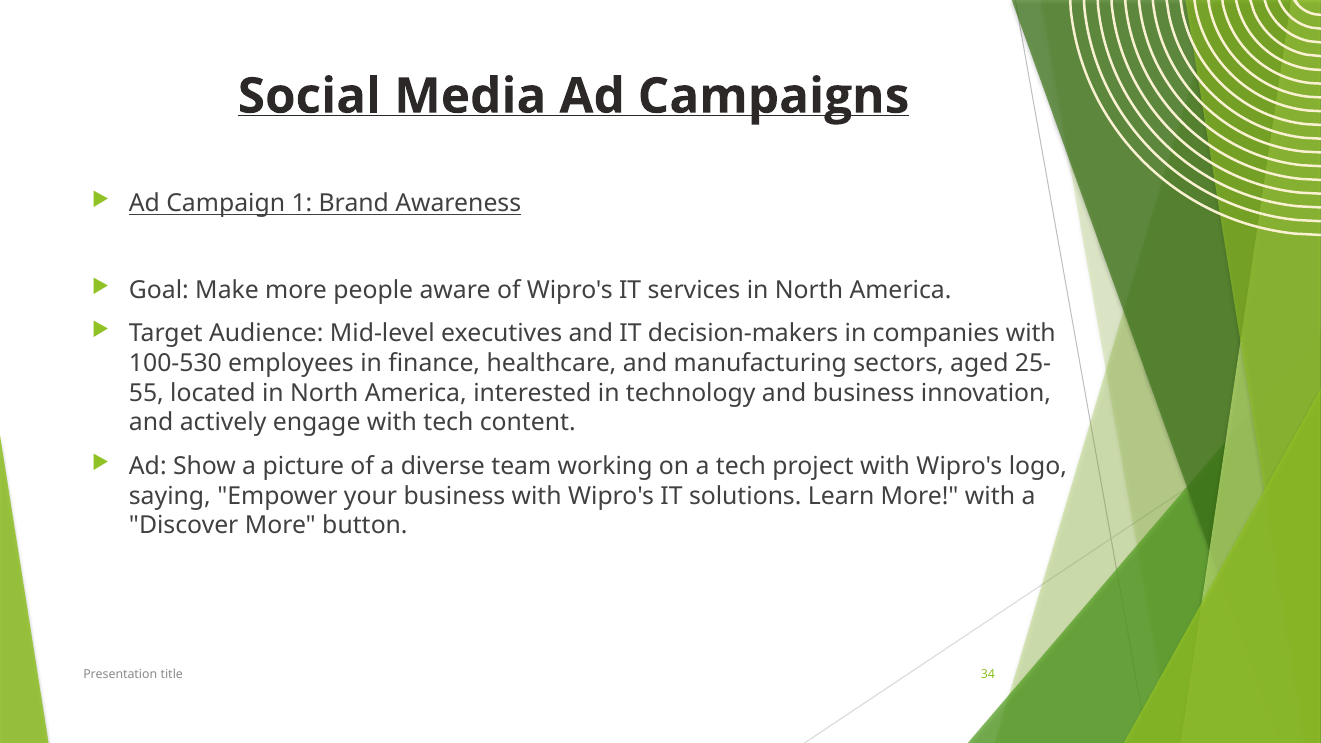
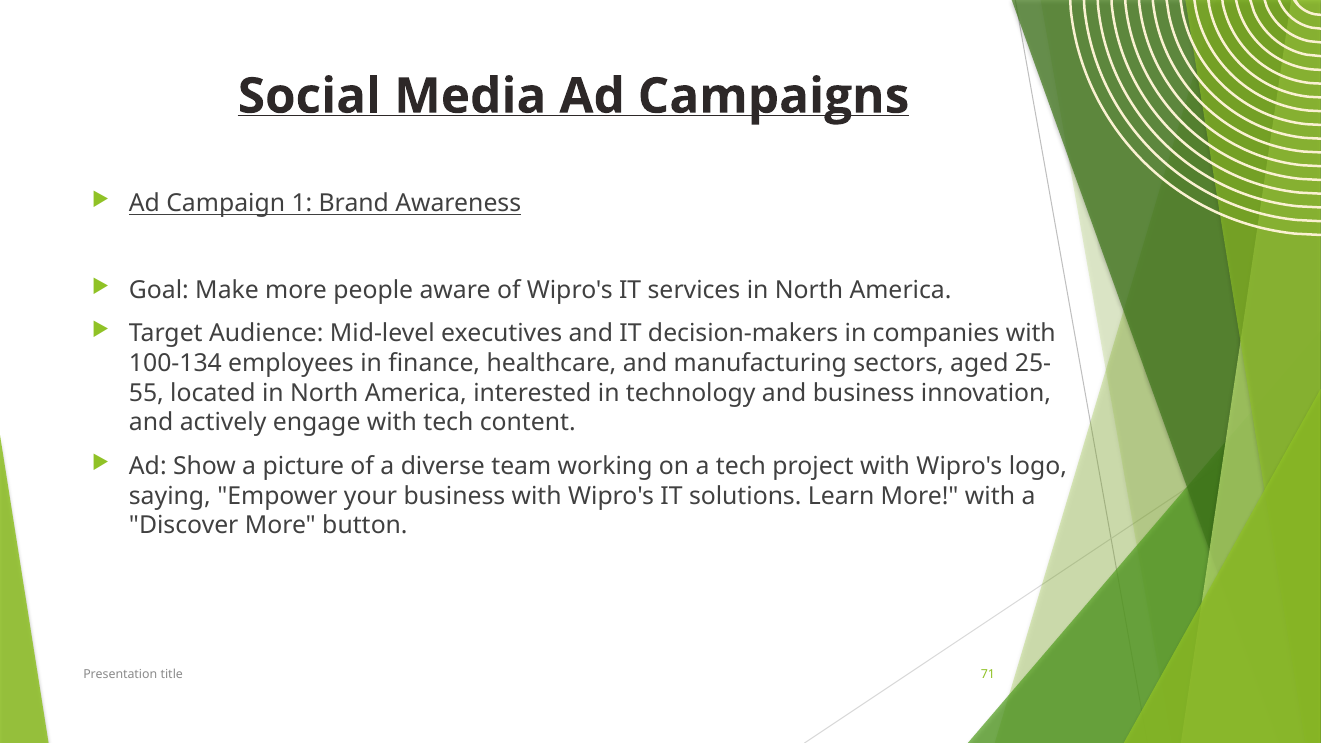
100-530: 100-530 -> 100-134
34: 34 -> 71
